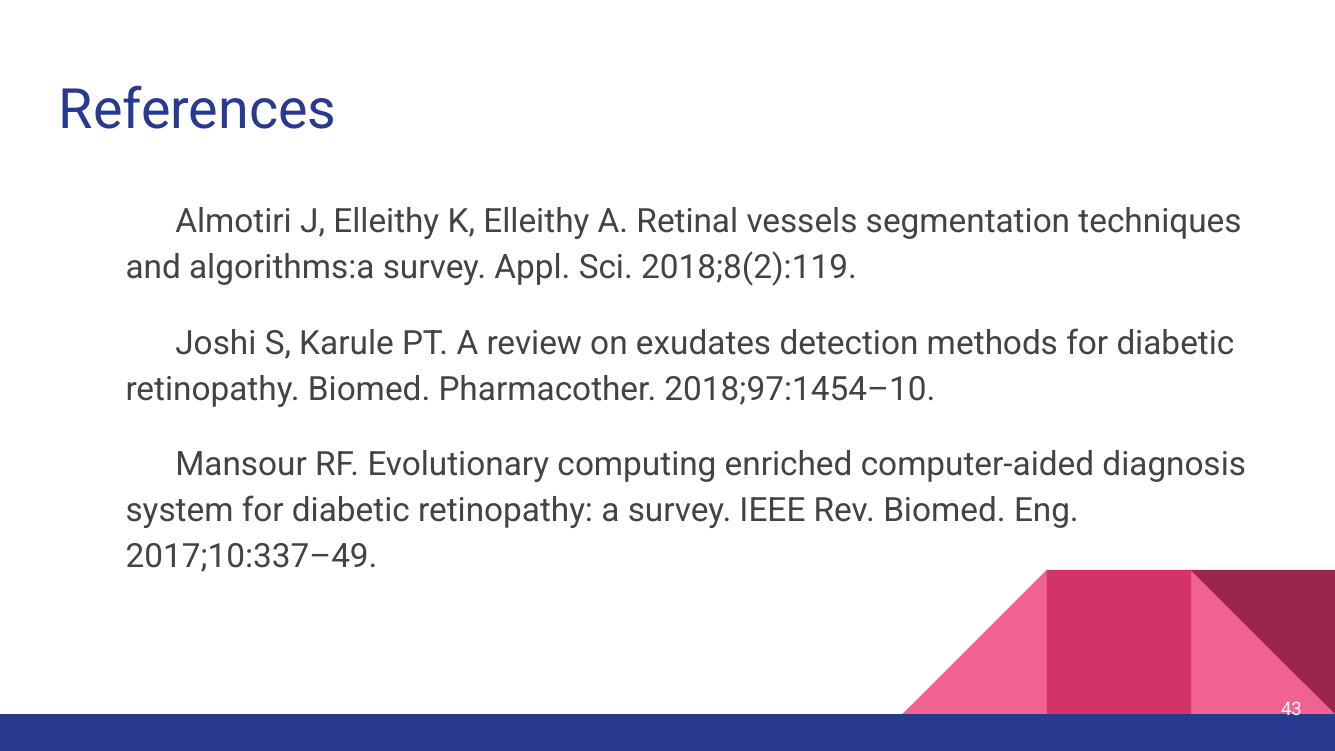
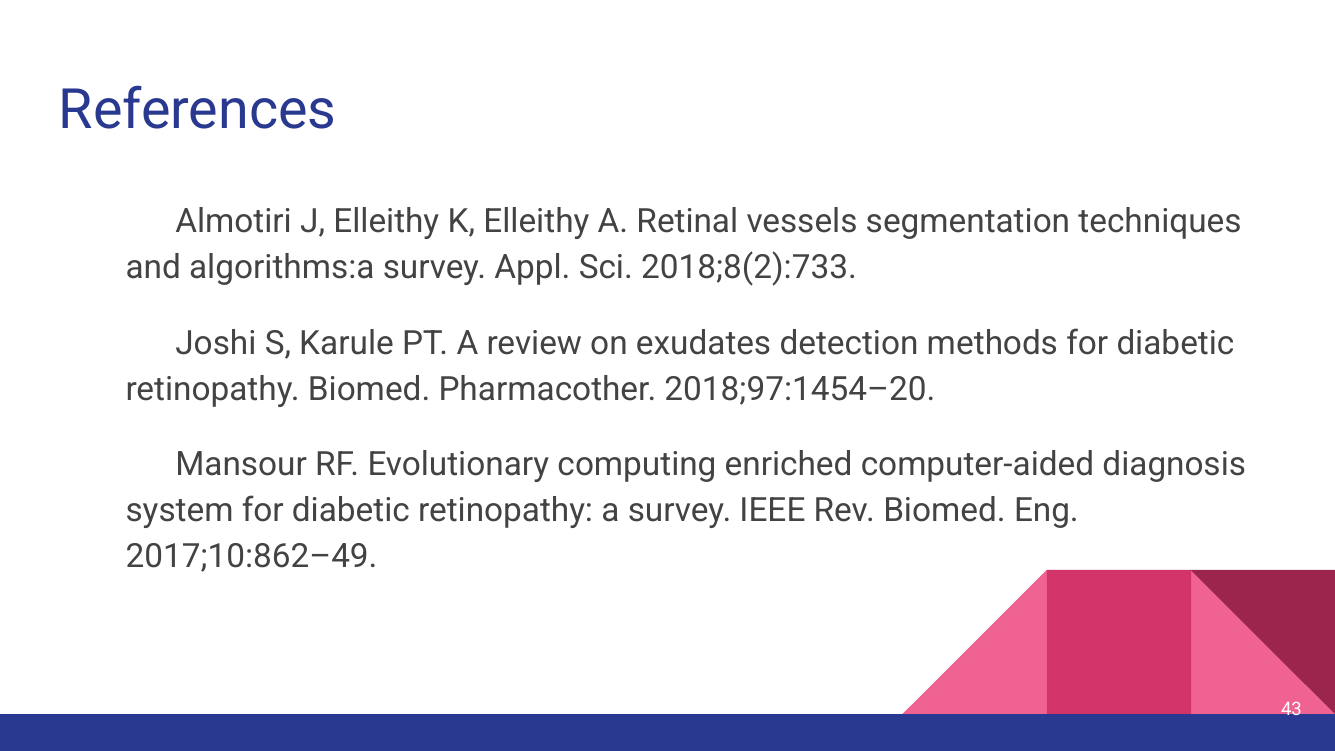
2018;8(2):119: 2018;8(2):119 -> 2018;8(2):733
2018;97:1454–10: 2018;97:1454–10 -> 2018;97:1454–20
2017;10:337–49: 2017;10:337–49 -> 2017;10:862–49
